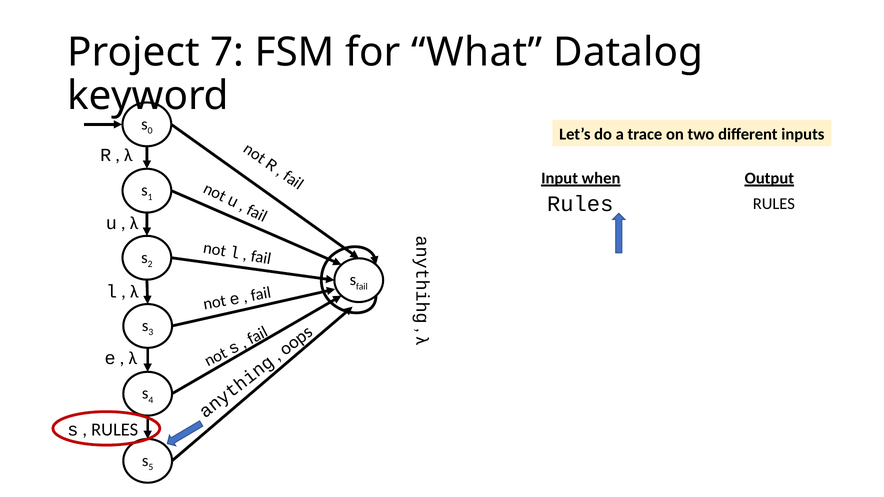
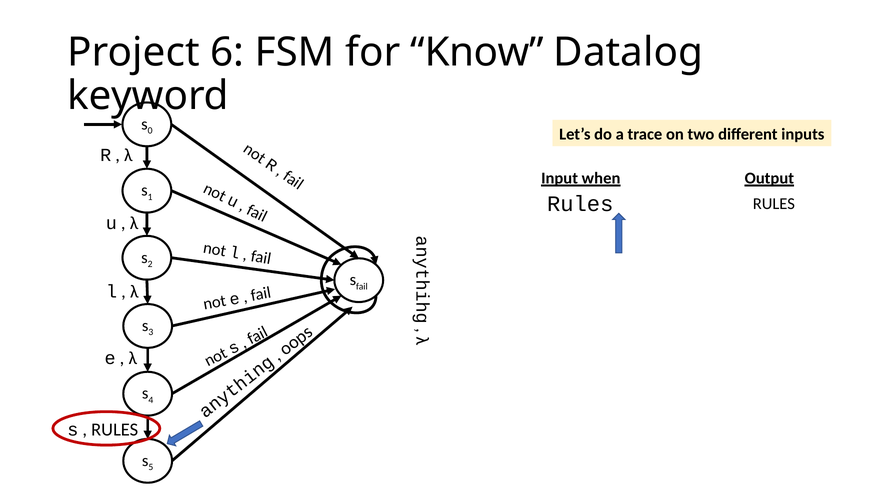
7: 7 -> 6
What: What -> Know
